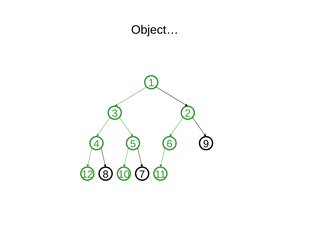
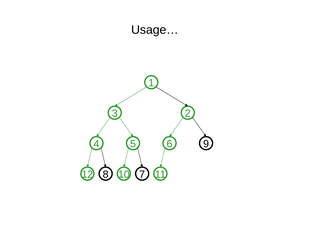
Object…: Object… -> Usage…
